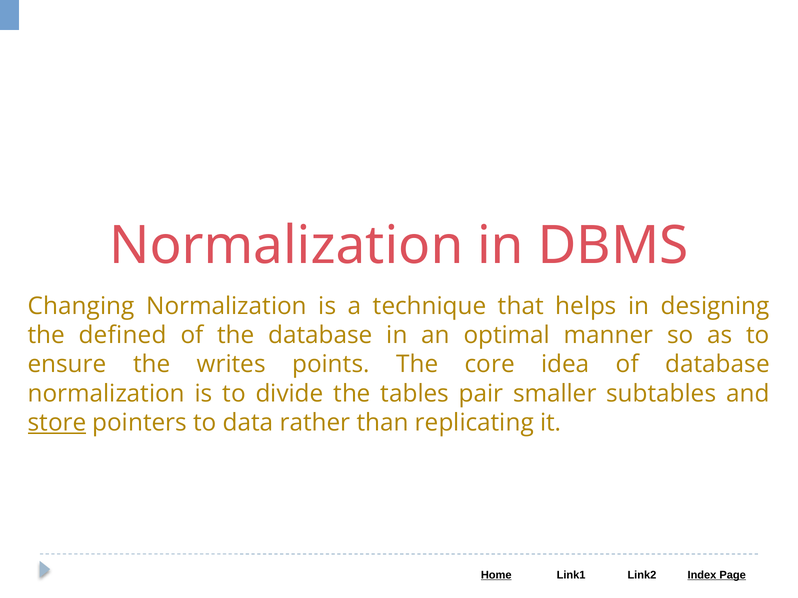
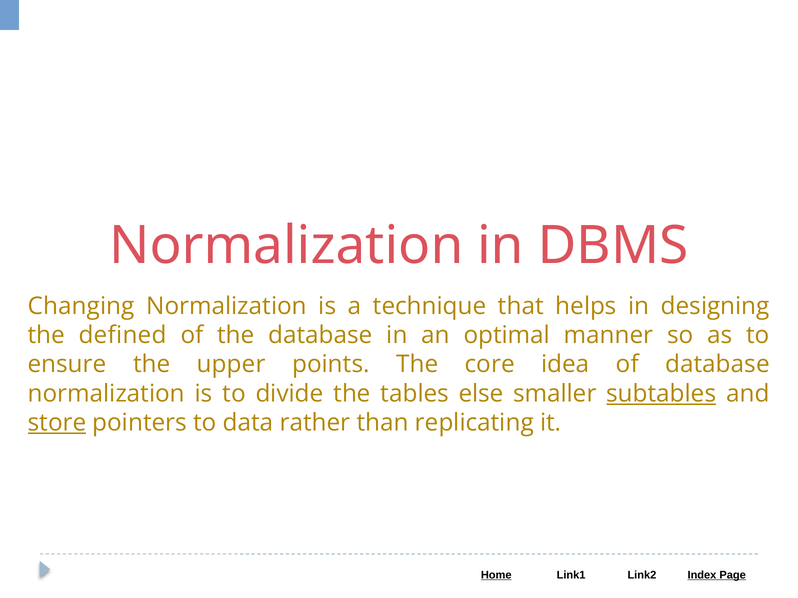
writes: writes -> upper
pair: pair -> else
subtables underline: none -> present
